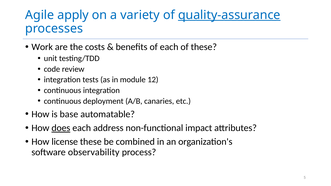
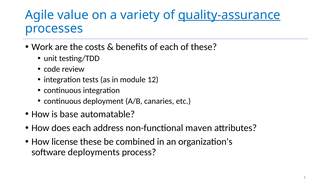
apply: apply -> value
does underline: present -> none
impact: impact -> maven
observability: observability -> deployments
